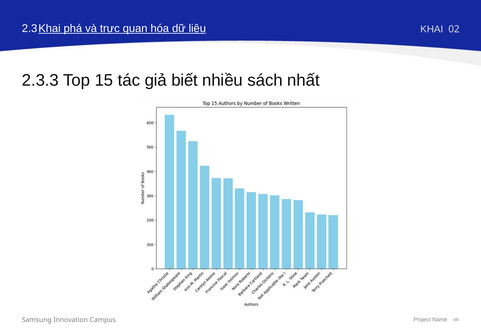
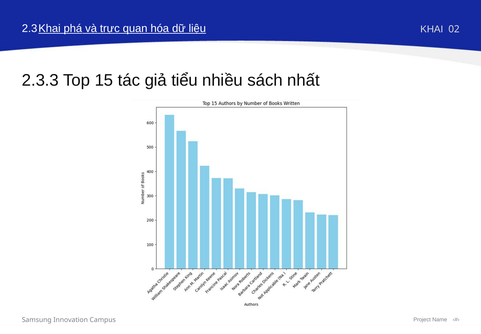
biết: biết -> tiểu
